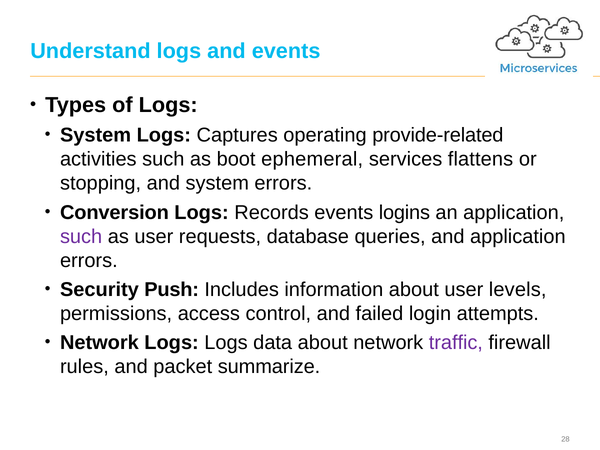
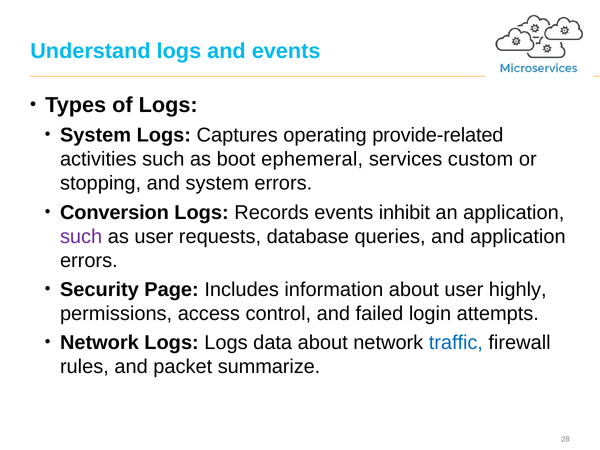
flattens: flattens -> custom
logins: logins -> inhibit
Push: Push -> Page
levels: levels -> highly
traffic colour: purple -> blue
